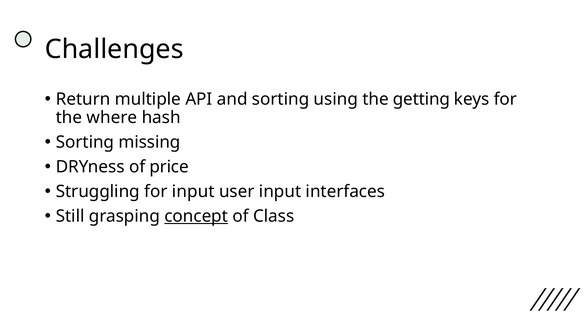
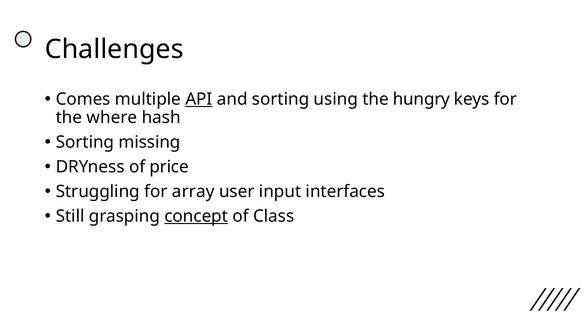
Return: Return -> Comes
API underline: none -> present
getting: getting -> hungry
for input: input -> array
